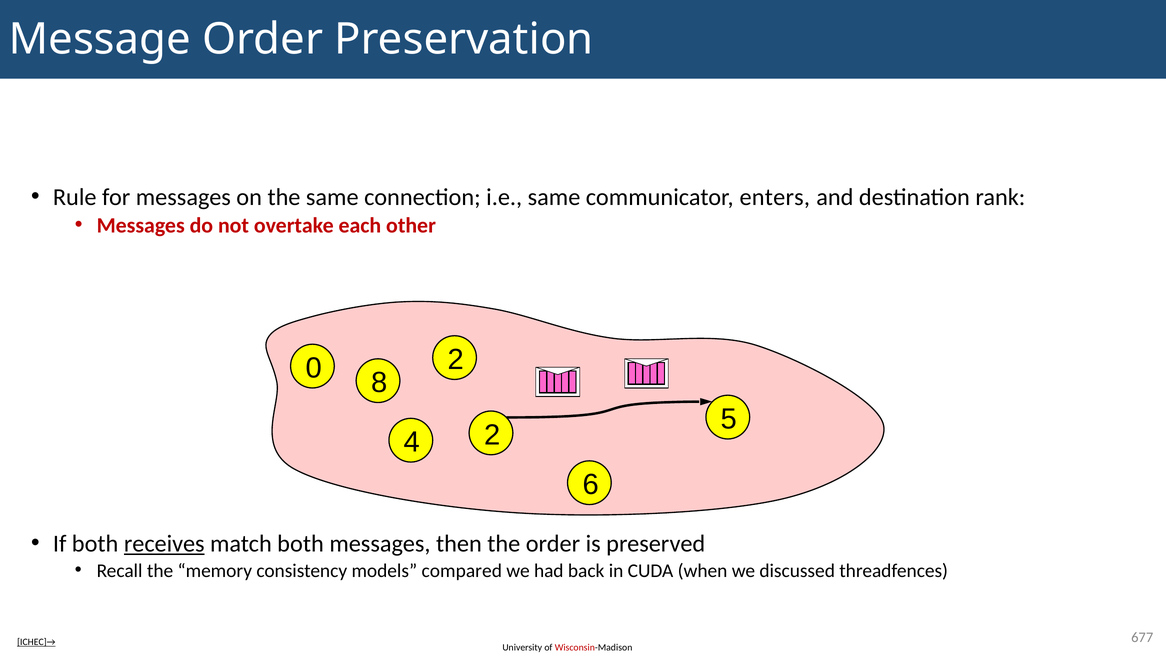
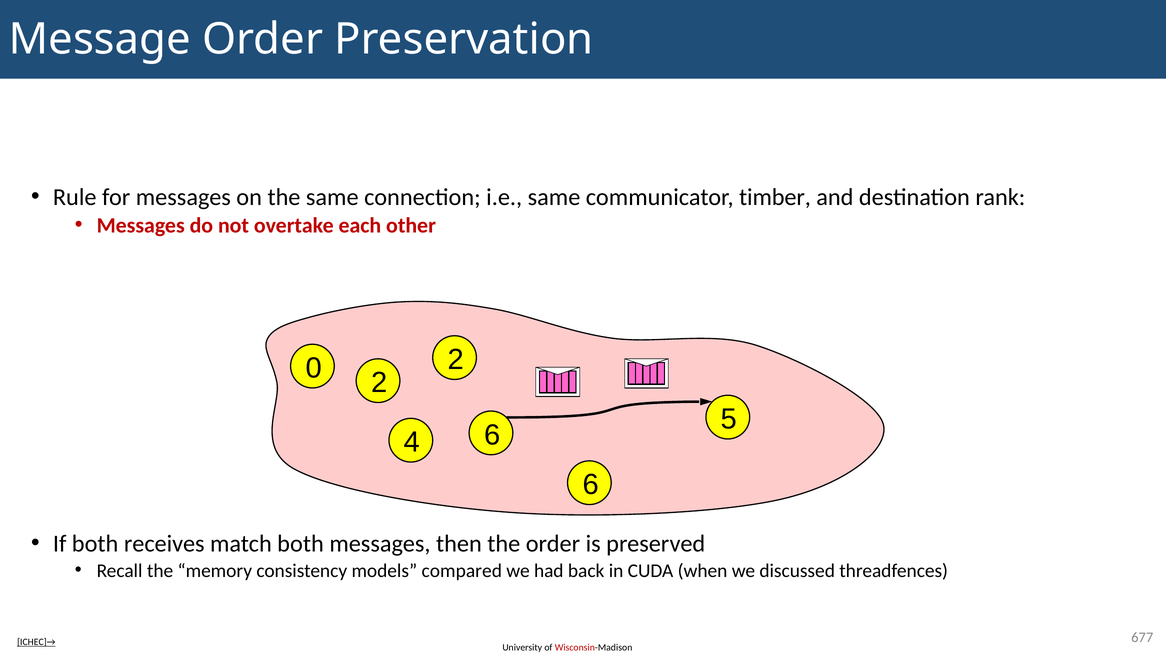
enters: enters -> timber
0 8: 8 -> 2
4 2: 2 -> 6
receives underline: present -> none
